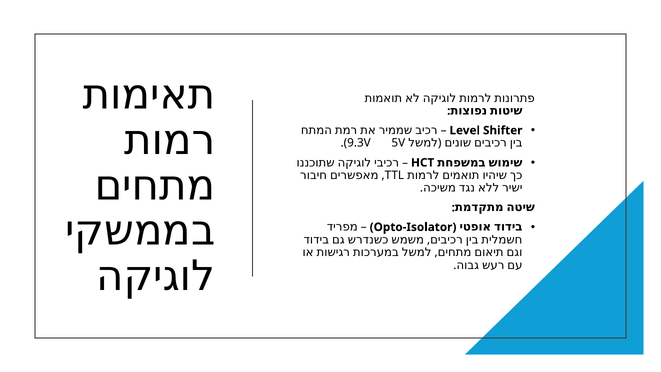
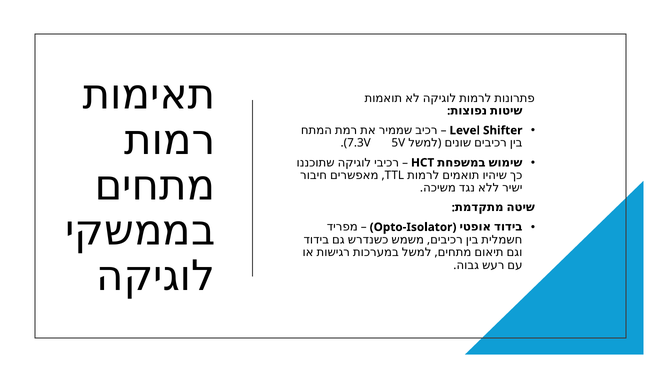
9.3V: 9.3V -> 7.3V
